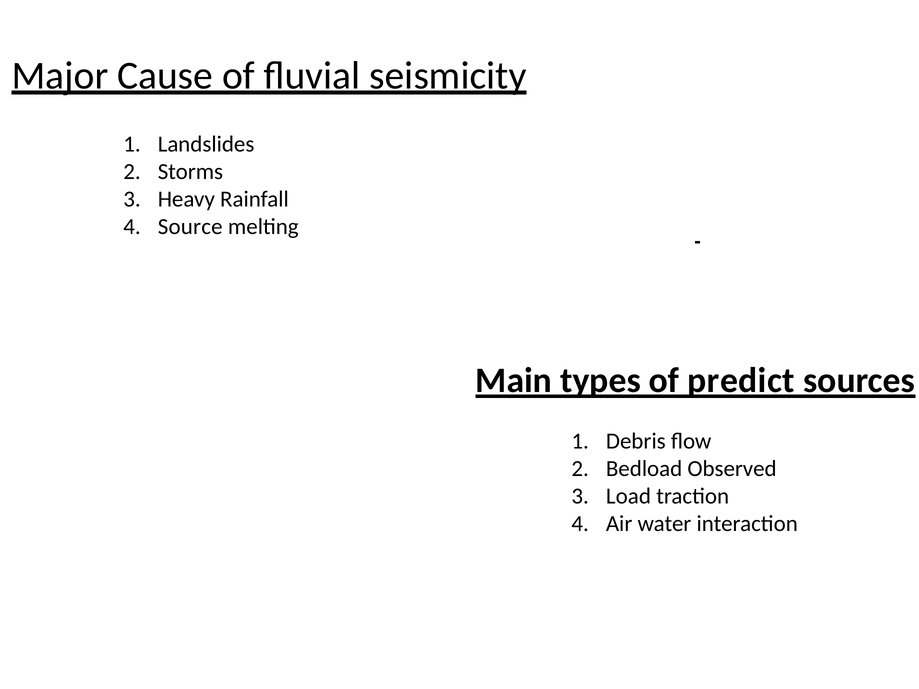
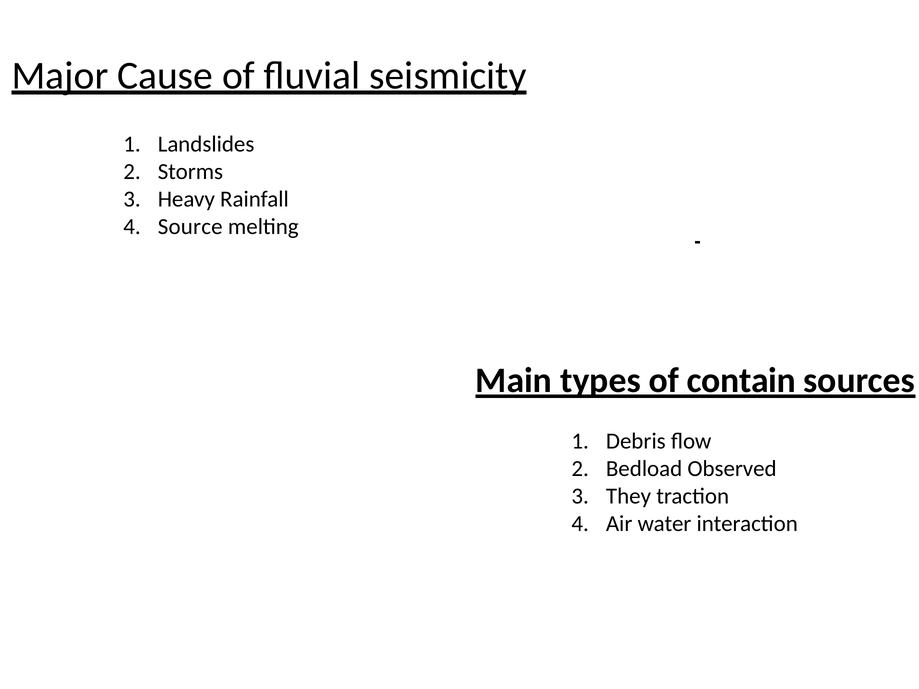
predict: predict -> contain
Load: Load -> They
